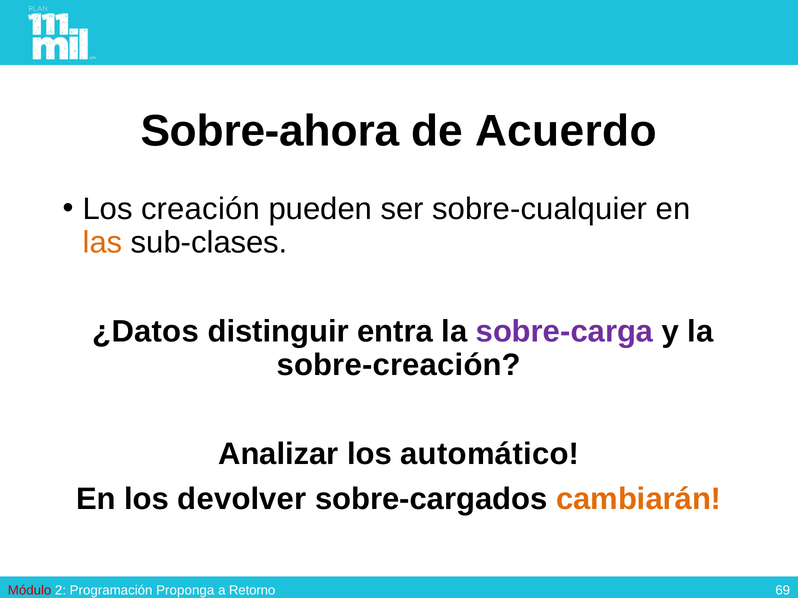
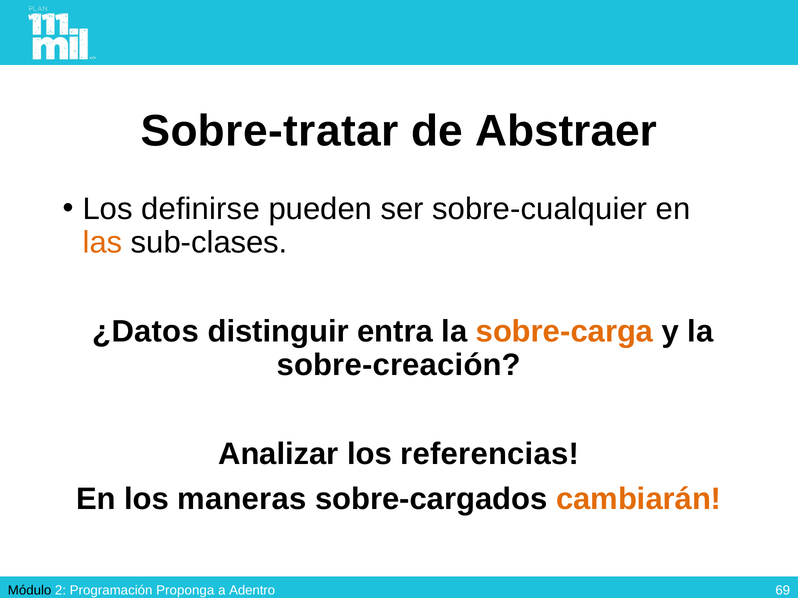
Sobre-ahora: Sobre-ahora -> Sobre-tratar
Acuerdo: Acuerdo -> Abstraer
creación: creación -> definirse
sobre-carga colour: purple -> orange
automático: automático -> referencias
devolver: devolver -> maneras
Módulo colour: red -> black
Retorno: Retorno -> Adentro
